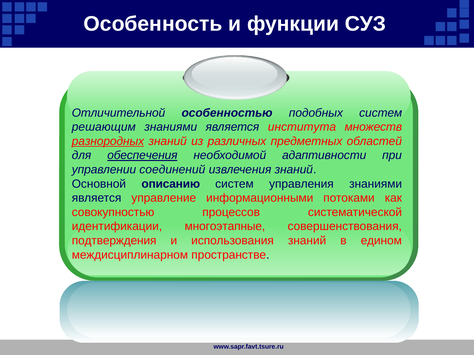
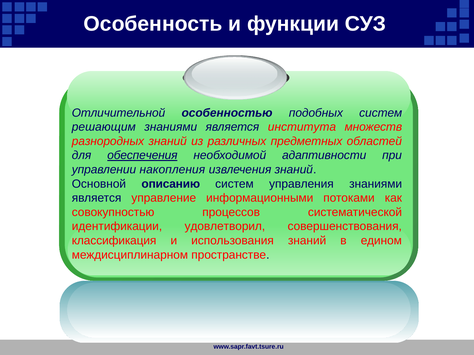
разнородных underline: present -> none
соединений: соединений -> накопления
многоэтапные: многоэтапные -> удовлетворил
подтверждения: подтверждения -> классификация
